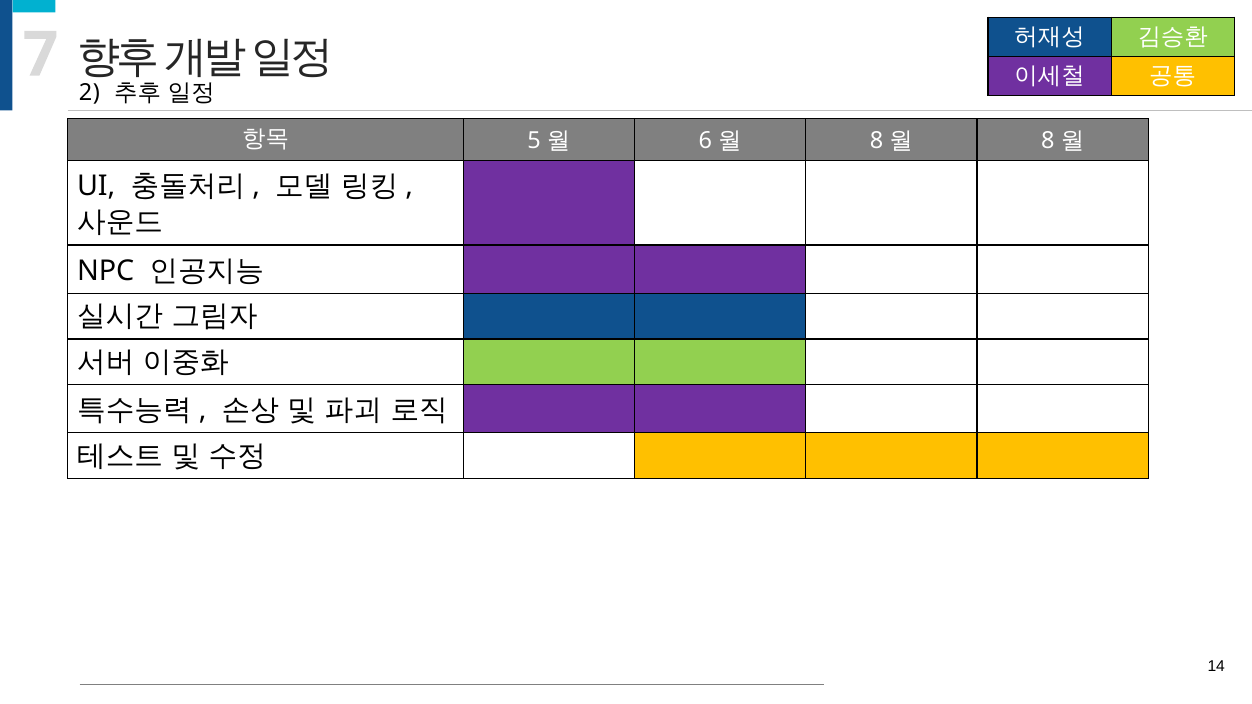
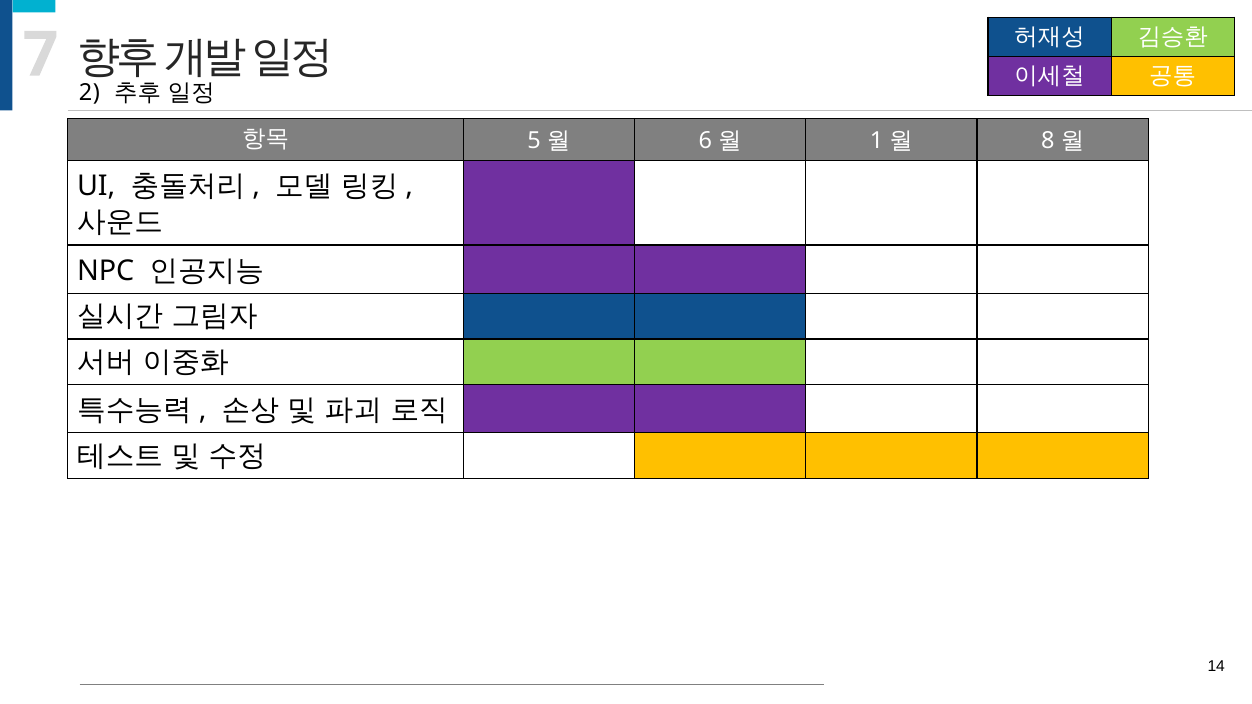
8 at (877, 141): 8 -> 1
